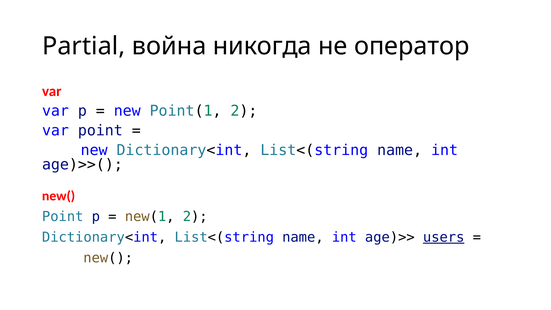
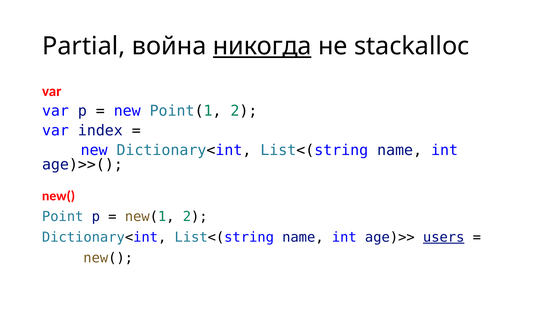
никогда underline: none -> present
оператор: оператор -> stackalloc
var point: point -> index
